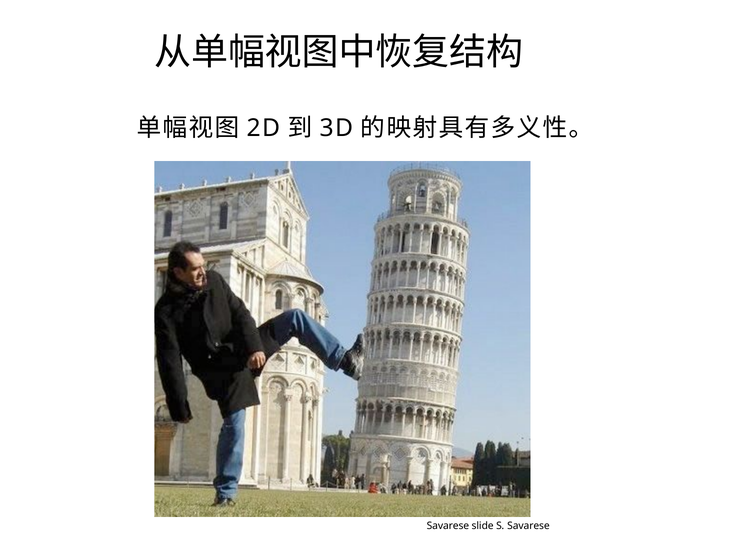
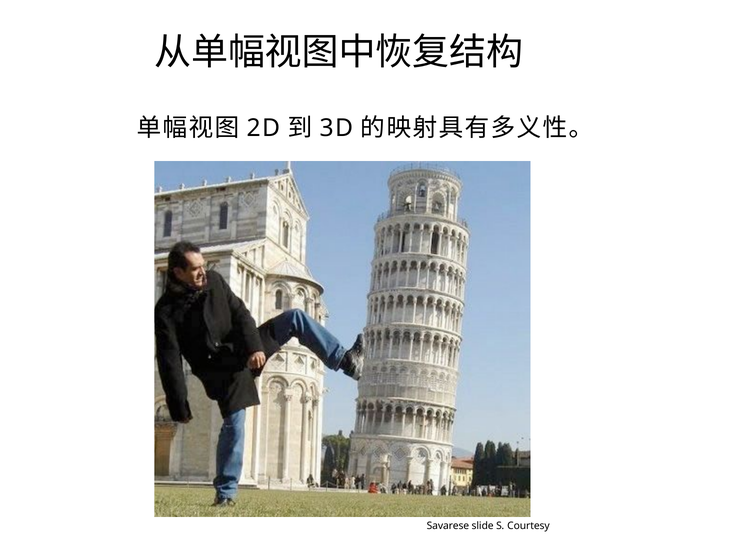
S Savarese: Savarese -> Courtesy
